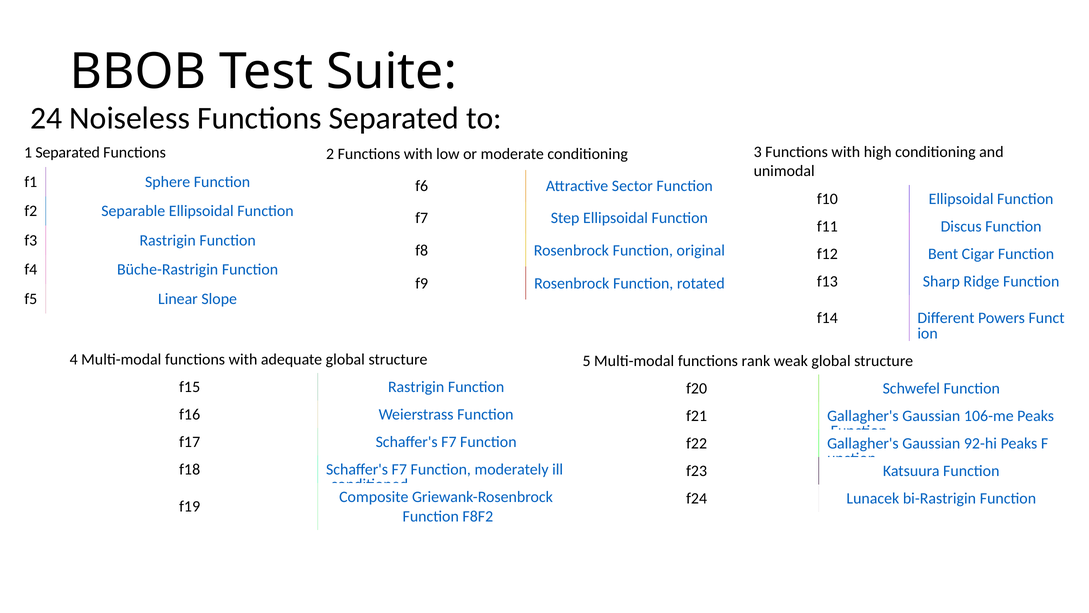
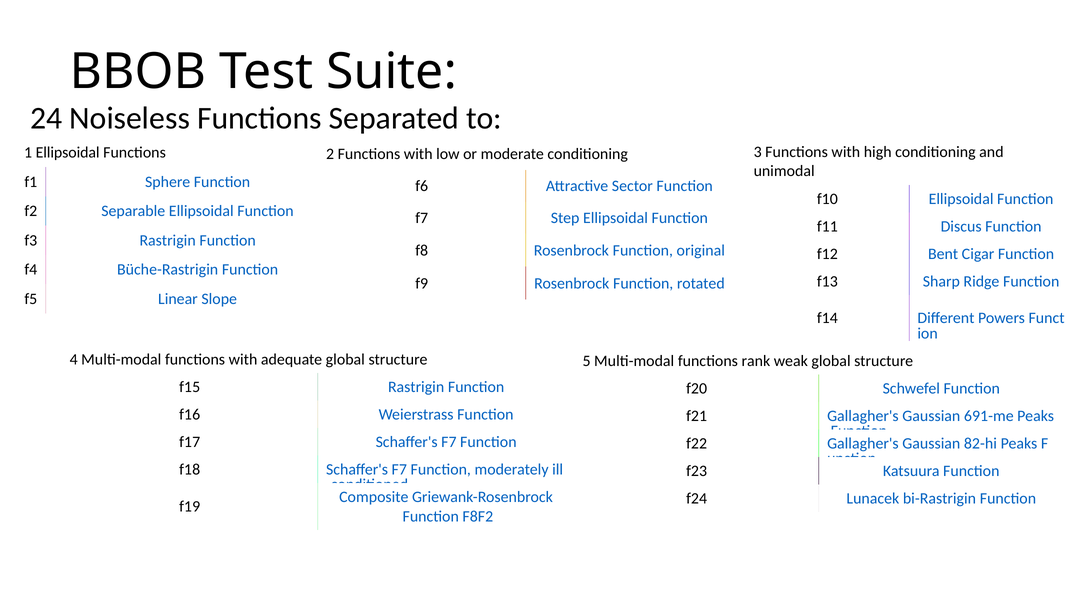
1 Separated: Separated -> Ellipsoidal
106-me: 106-me -> 691-me
92-hi: 92-hi -> 82-hi
